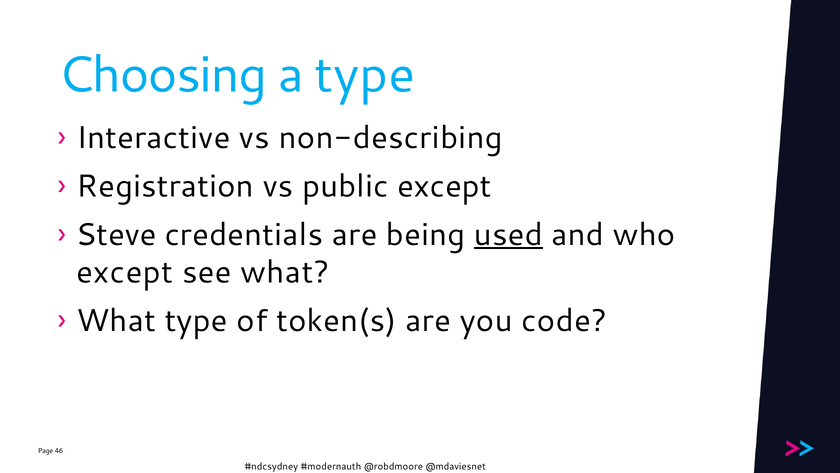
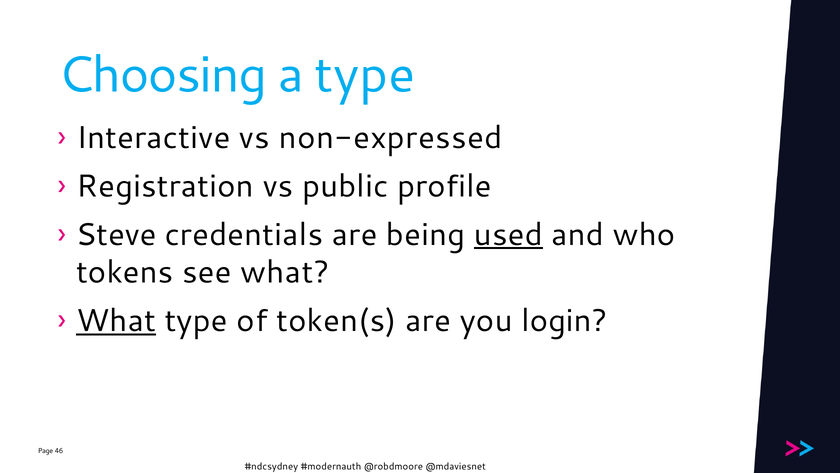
non-describing: non-describing -> non-expressed
public except: except -> profile
except at (125, 272): except -> tokens
What at (116, 321) underline: none -> present
code: code -> login
